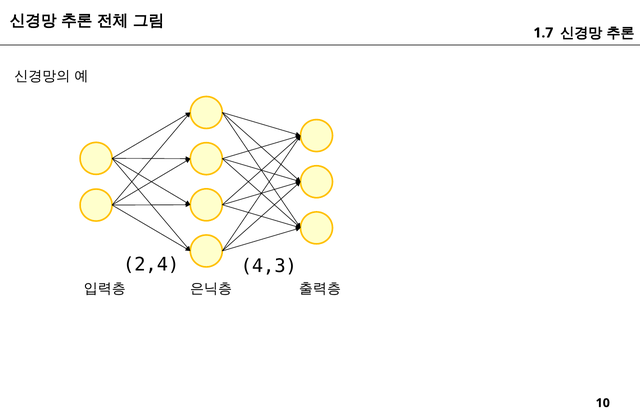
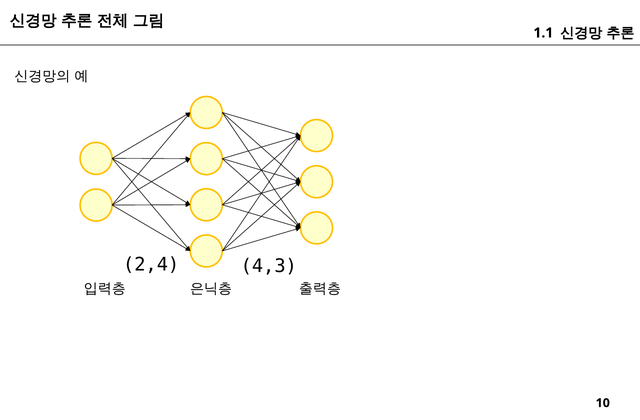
1.7: 1.7 -> 1.1
